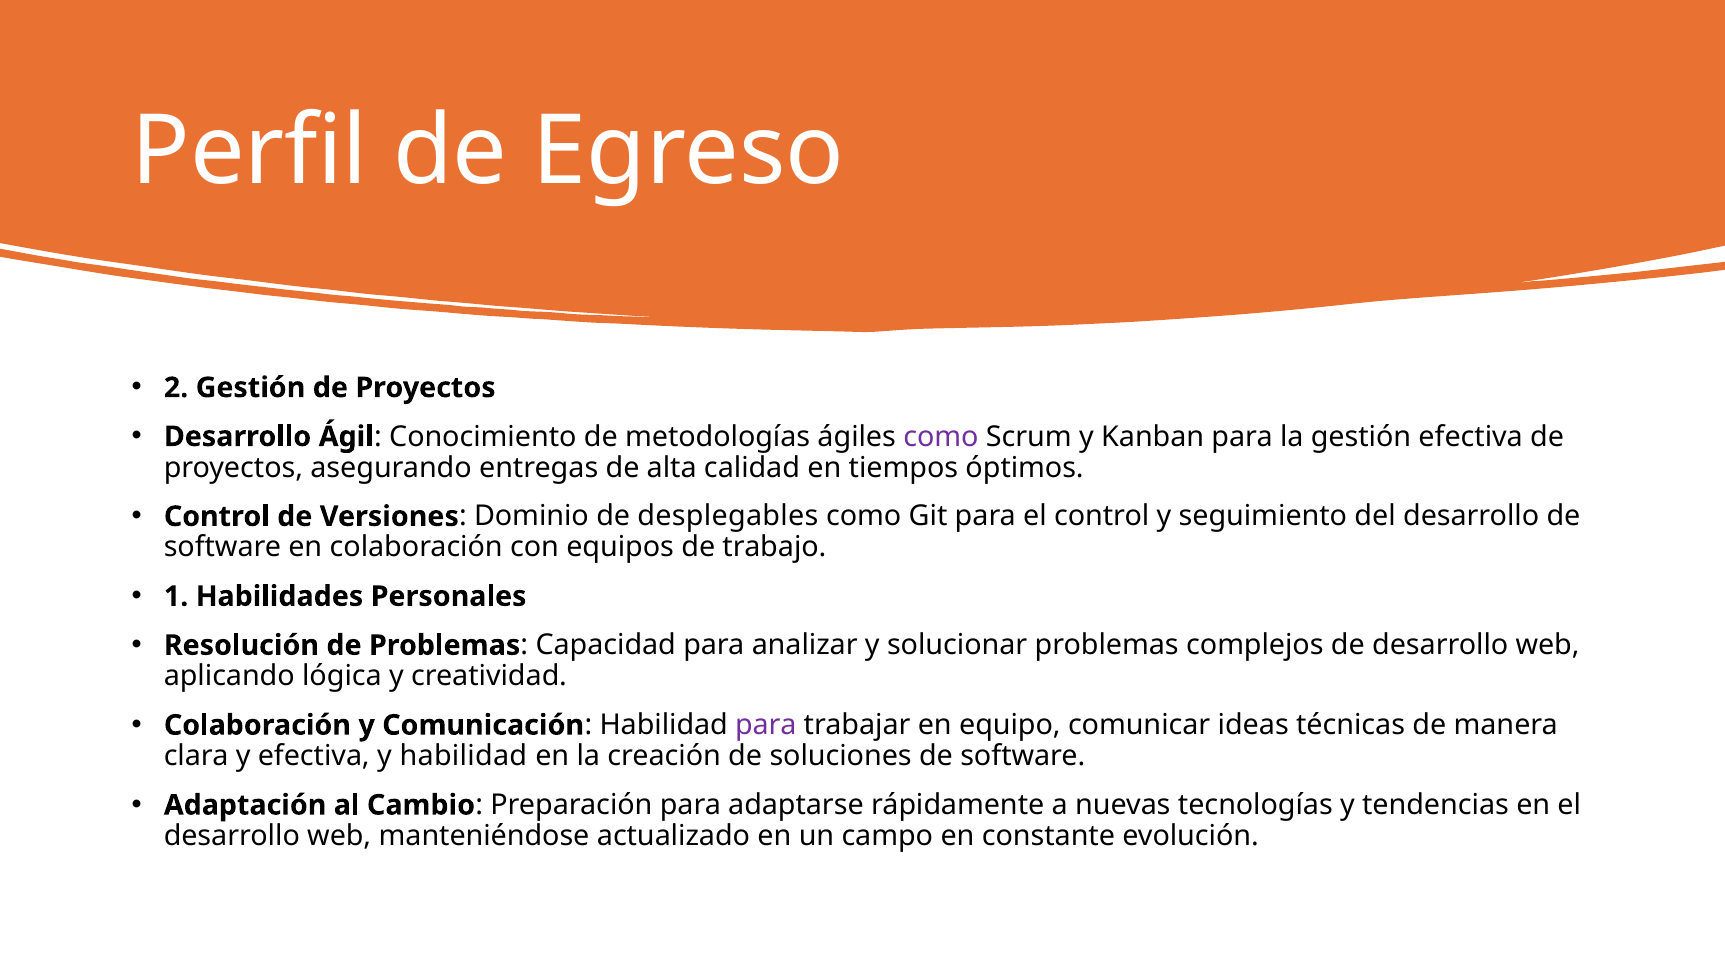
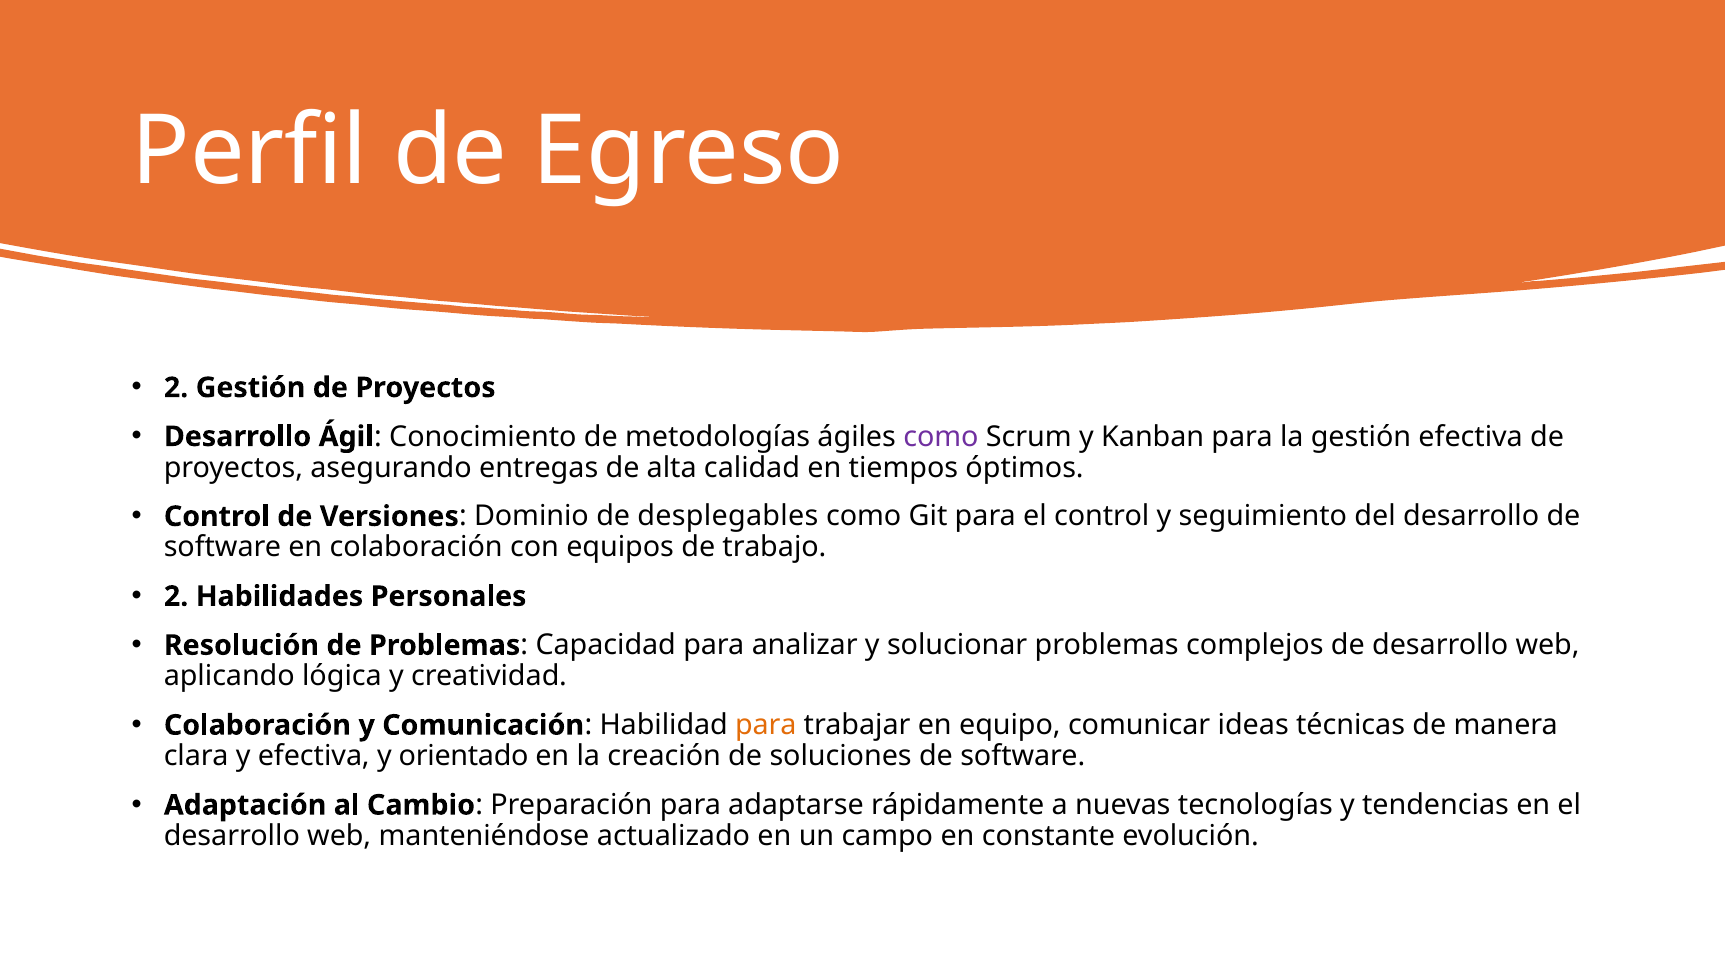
1 at (176, 597): 1 -> 2
para at (766, 725) colour: purple -> orange
y habilidad: habilidad -> orientado
